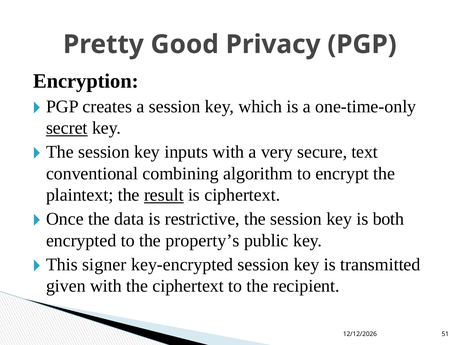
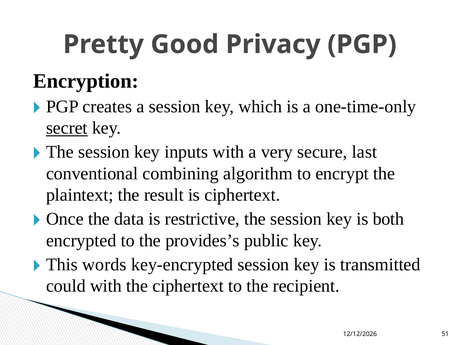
text: text -> last
result underline: present -> none
property’s: property’s -> provides’s
signer: signer -> words
given: given -> could
